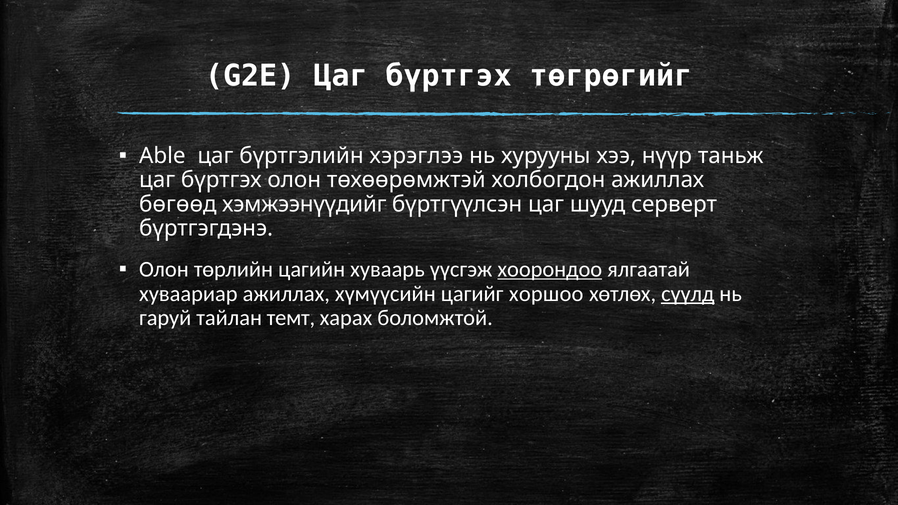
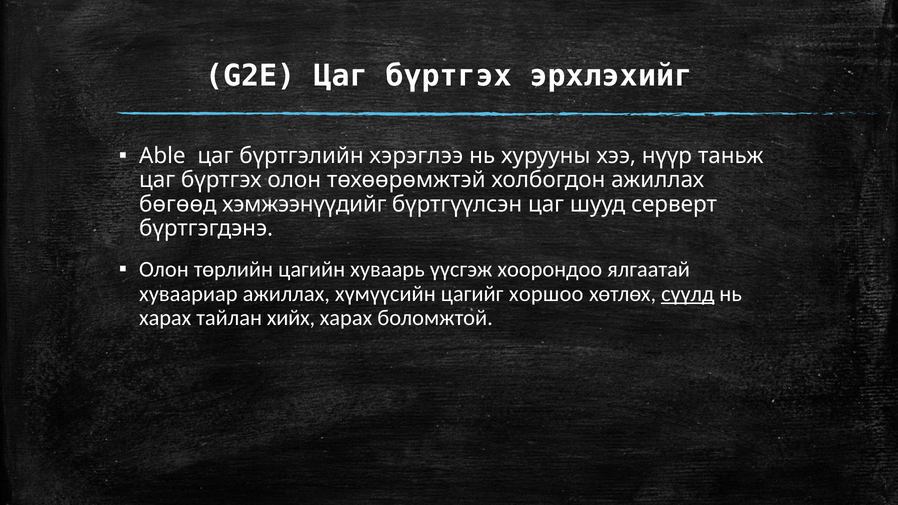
төгрөгийг: төгрөгийг -> эрхлэхийг
хоорондоо underline: present -> none
гаруй at (165, 318): гаруй -> харах
темт: темт -> хийх
